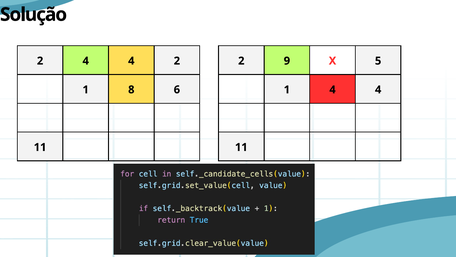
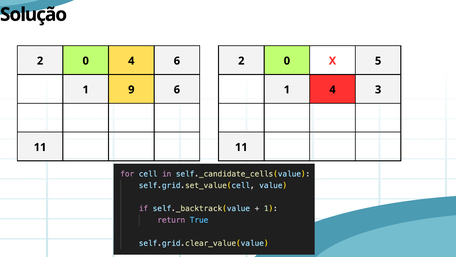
4 at (86, 61): 4 -> 0
4 2: 2 -> 6
9 at (287, 61): 9 -> 0
8: 8 -> 9
1 4 4: 4 -> 3
